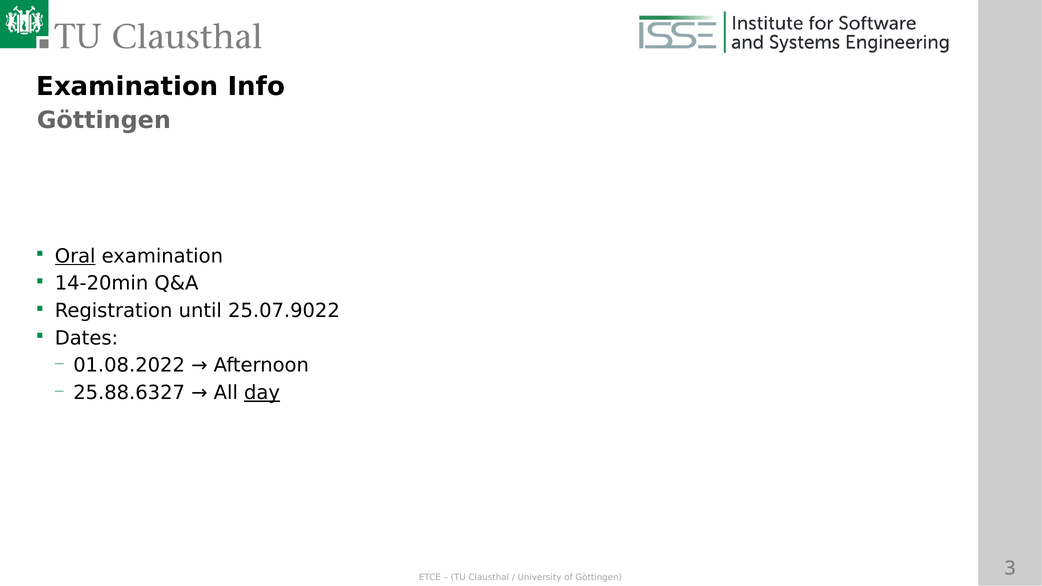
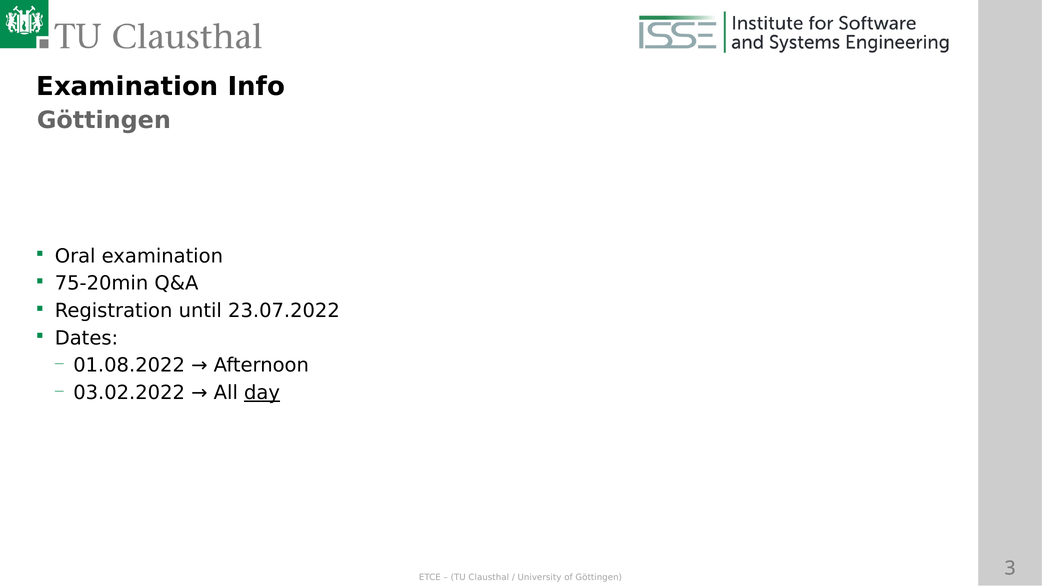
Oral underline: present -> none
14-20min: 14-20min -> 75-20min
25.07.9022: 25.07.9022 -> 23.07.2022
25.88.6327: 25.88.6327 -> 03.02.2022
